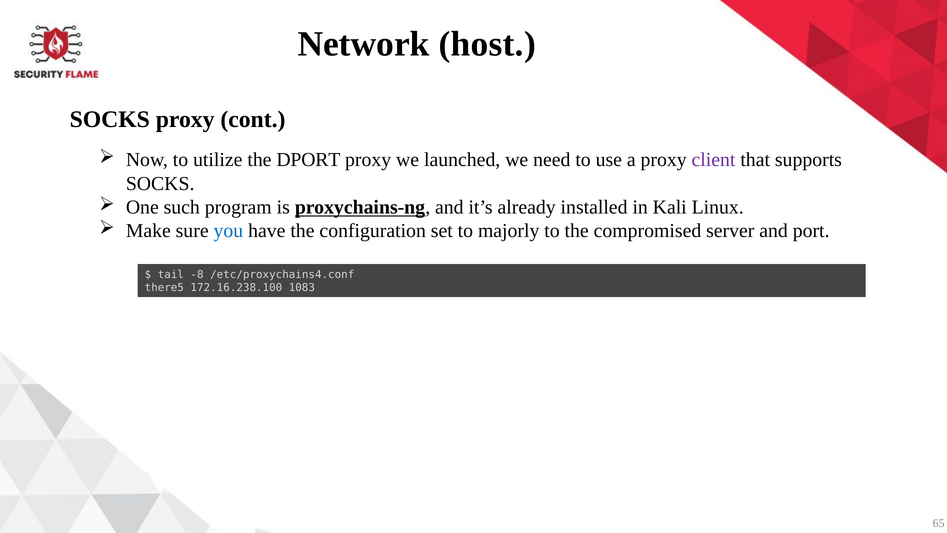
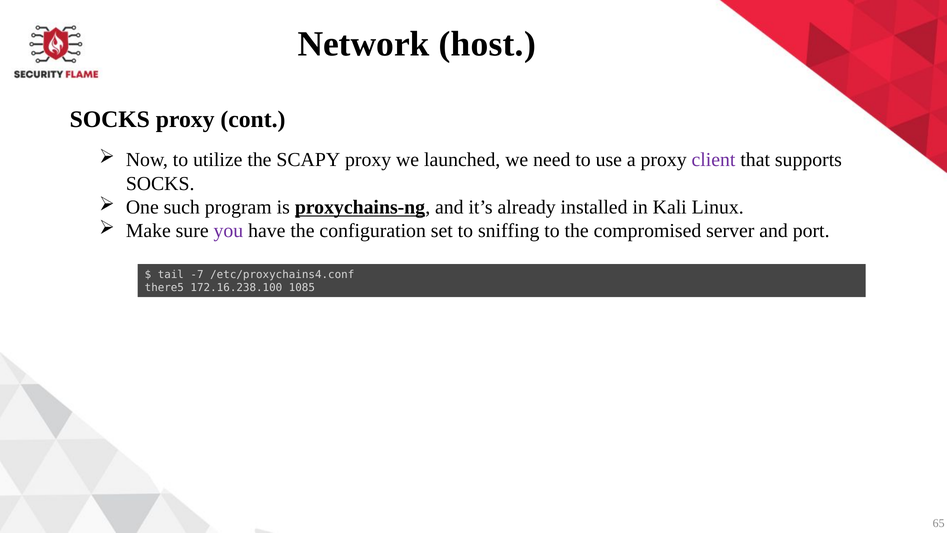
DPORT: DPORT -> SCAPY
you colour: blue -> purple
majorly: majorly -> sniffing
-8: -8 -> -7
1083: 1083 -> 1085
